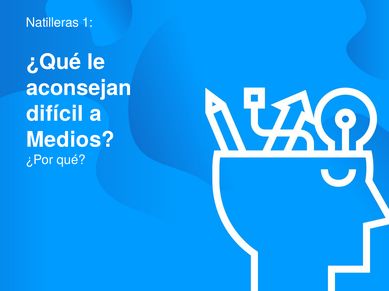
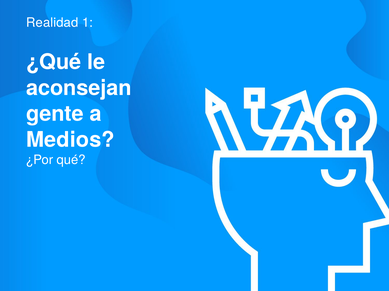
Natilleras: Natilleras -> Realidad
difícil: difícil -> gente
